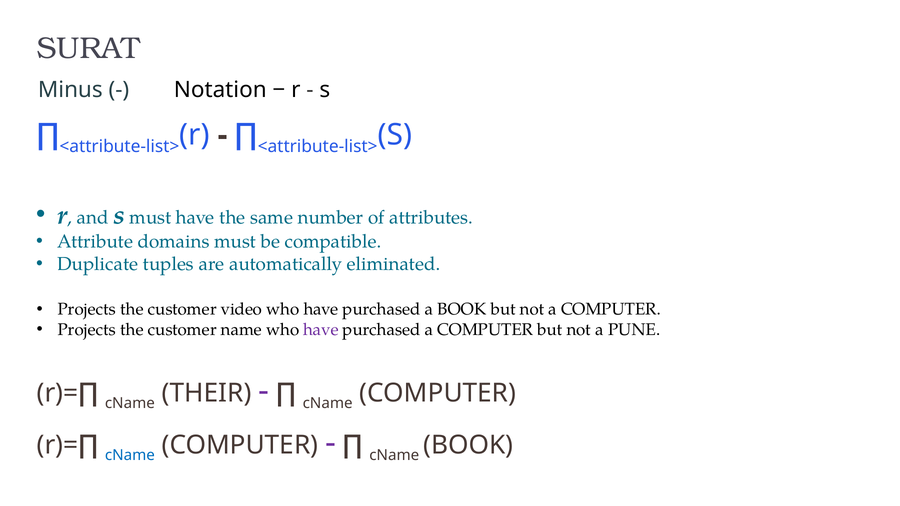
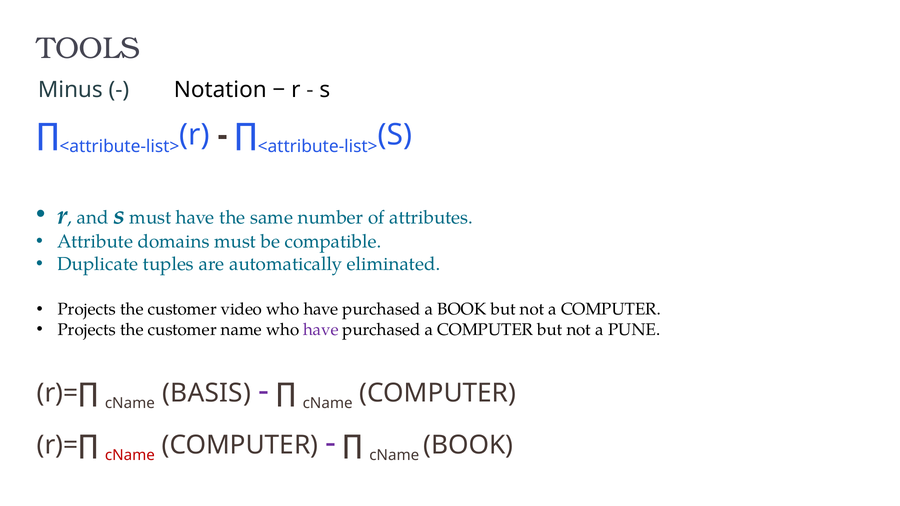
SURAT: SURAT -> TOOLS
THEIR: THEIR -> BASIS
cName at (130, 456) colour: blue -> red
